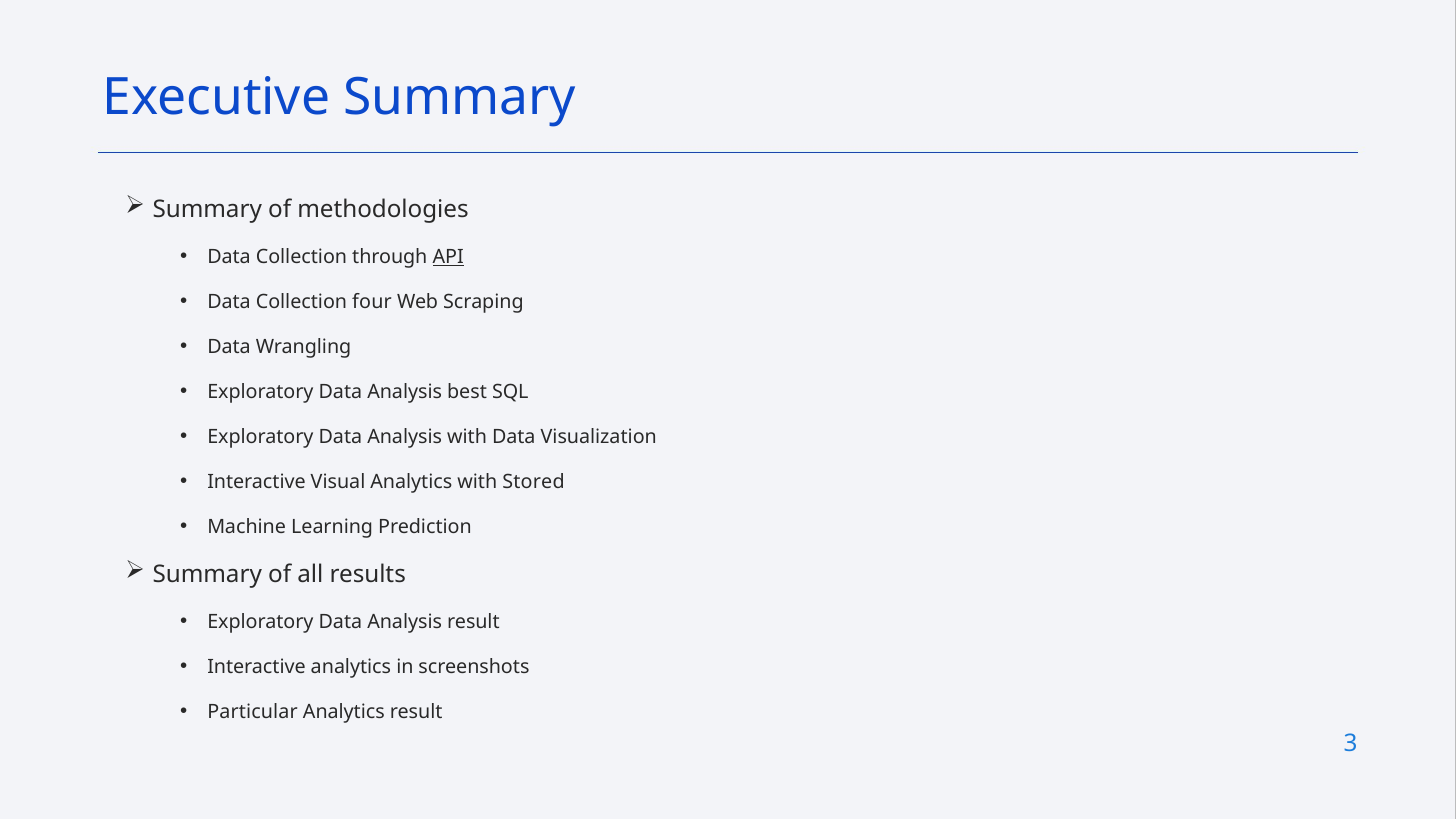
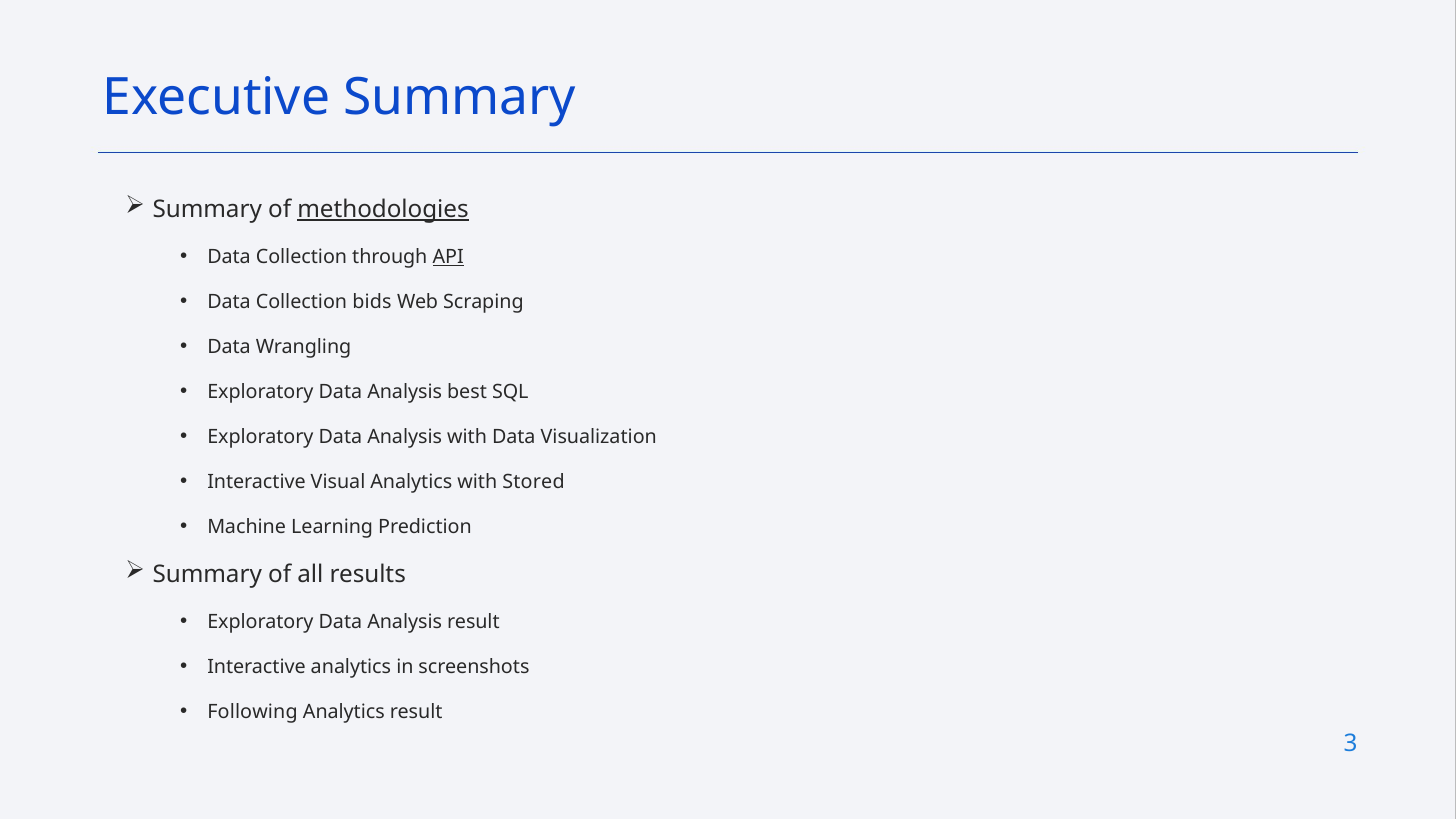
methodologies underline: none -> present
four: four -> bids
Particular: Particular -> Following
